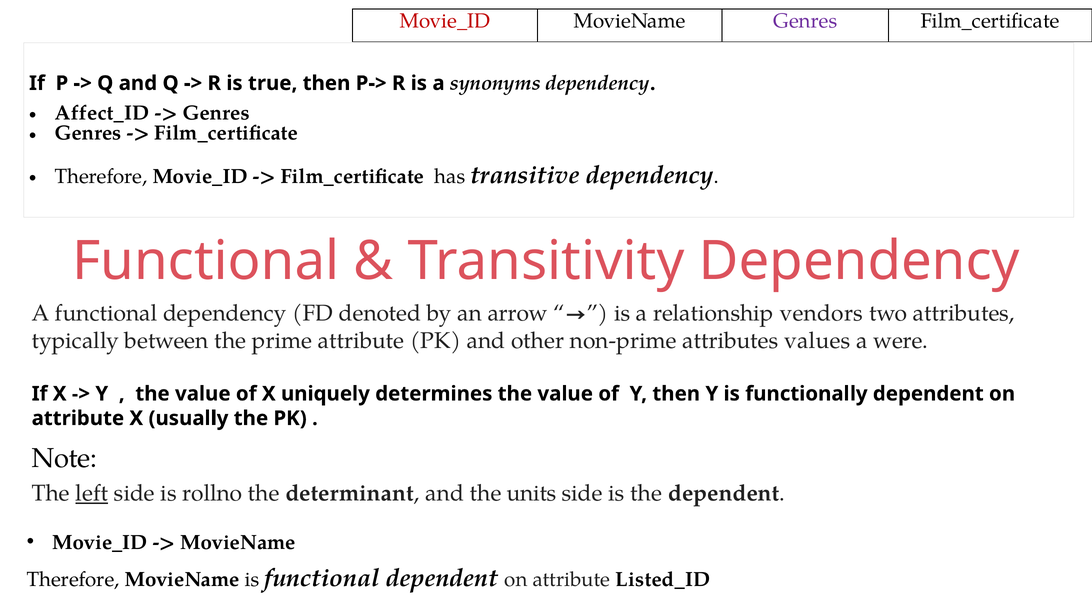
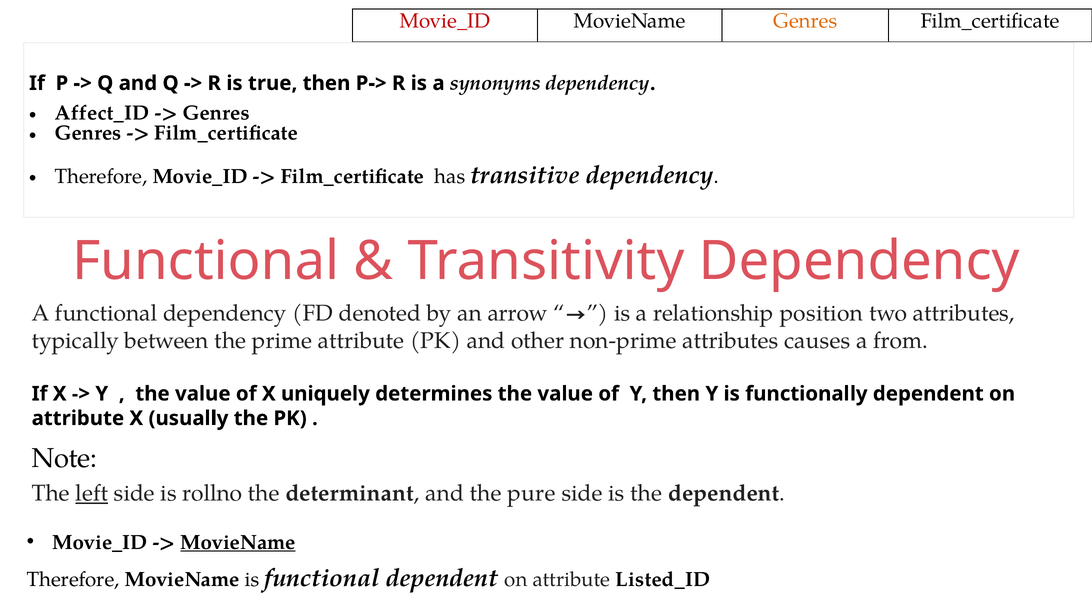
Genres at (805, 21) colour: purple -> orange
vendors: vendors -> position
values: values -> causes
were: were -> from
units: units -> pure
MovieName at (238, 542) underline: none -> present
